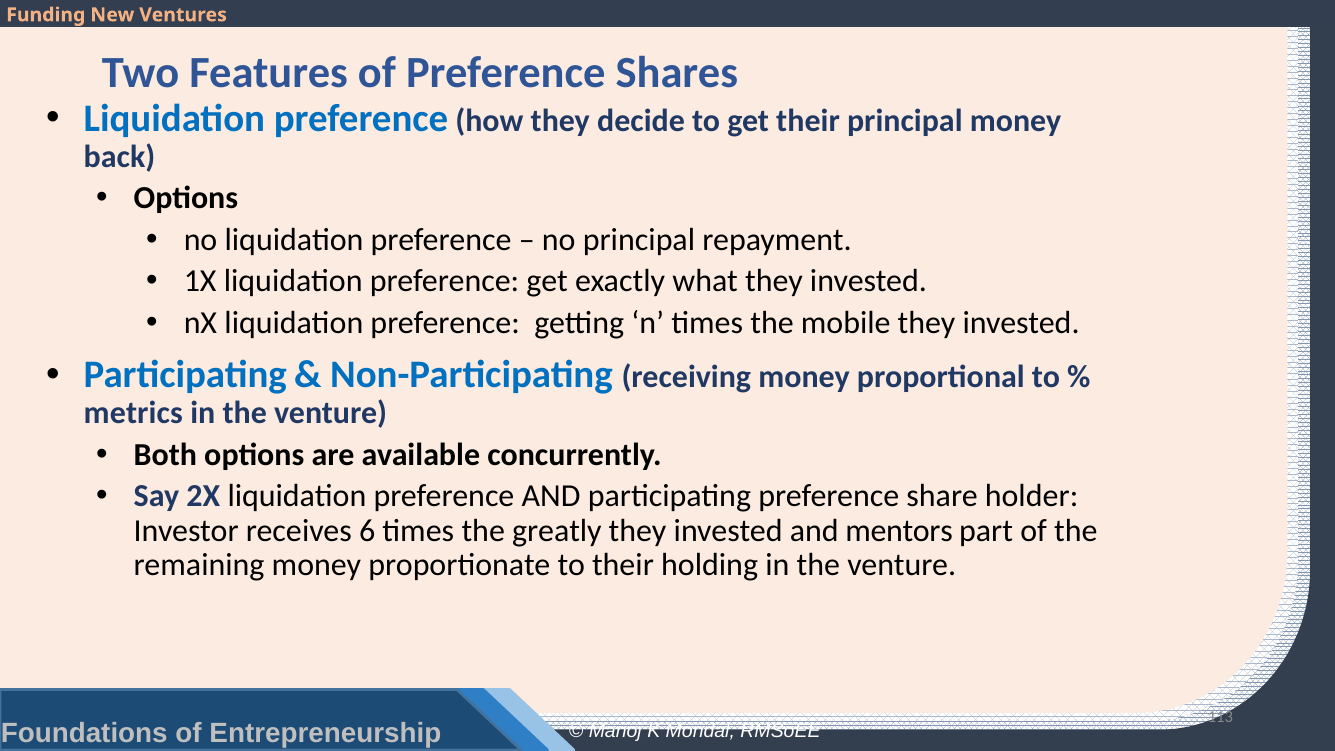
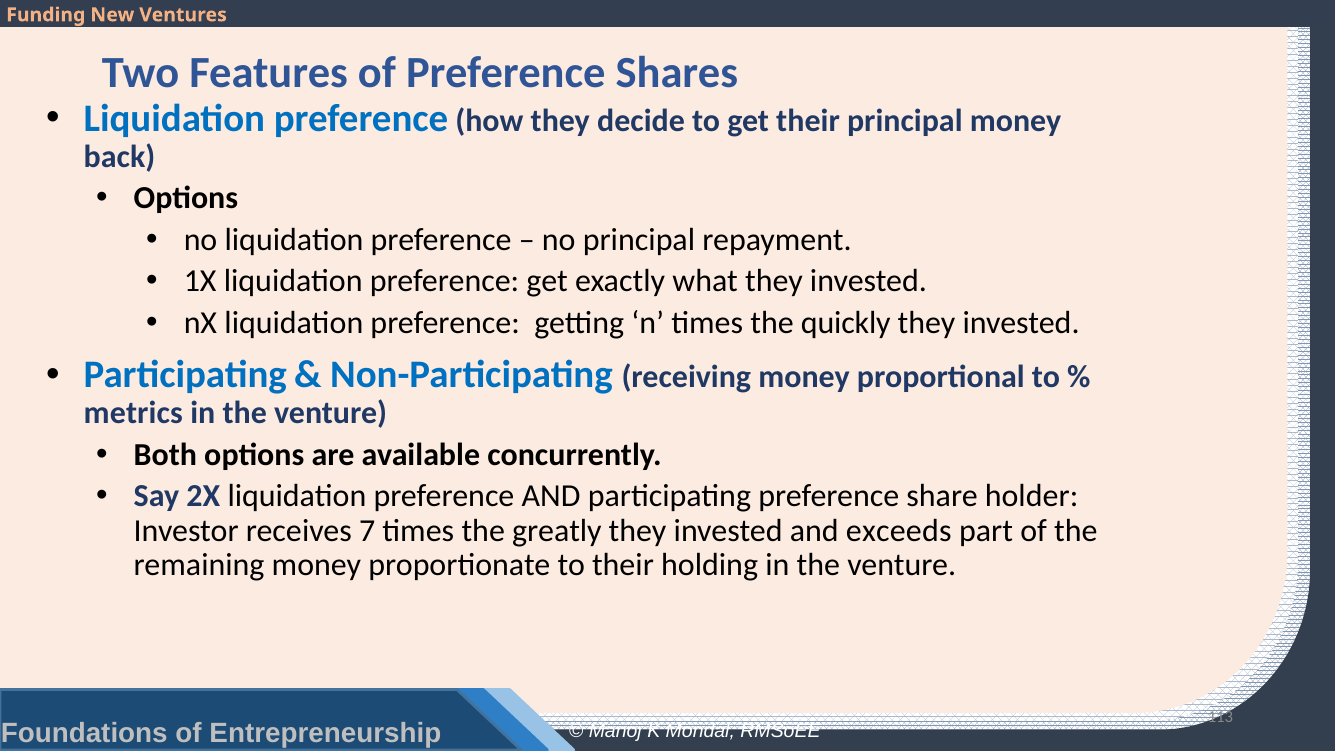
mobile: mobile -> quickly
6: 6 -> 7
mentors: mentors -> exceeds
